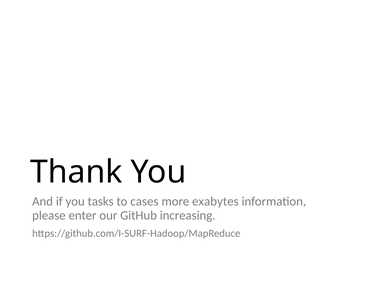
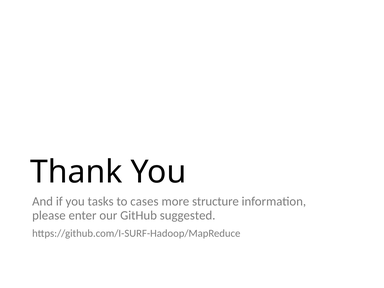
exabytes: exabytes -> structure
increasing: increasing -> suggested
